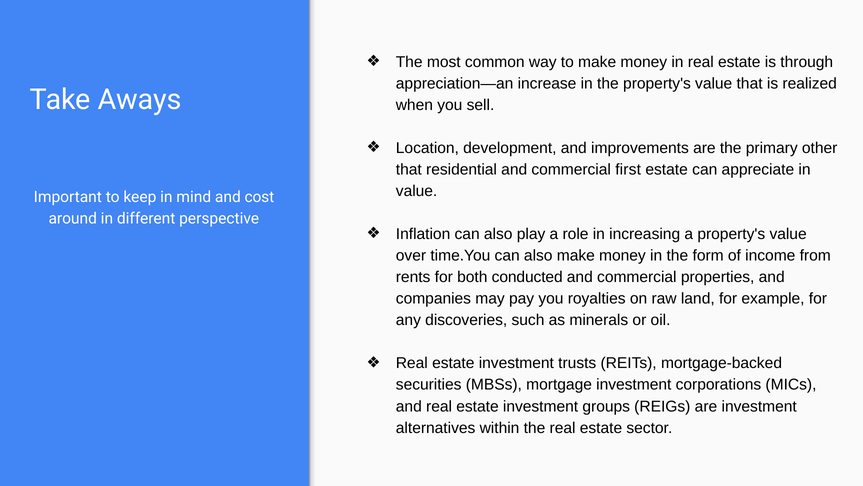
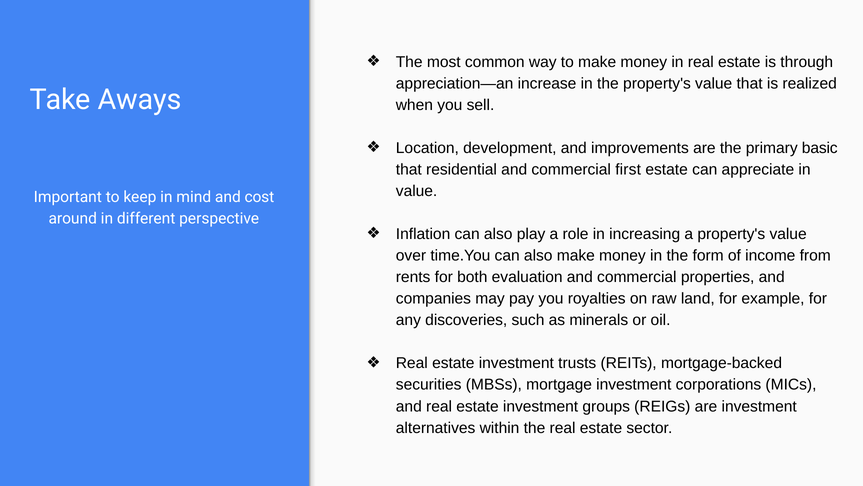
other: other -> basic
conducted: conducted -> evaluation
